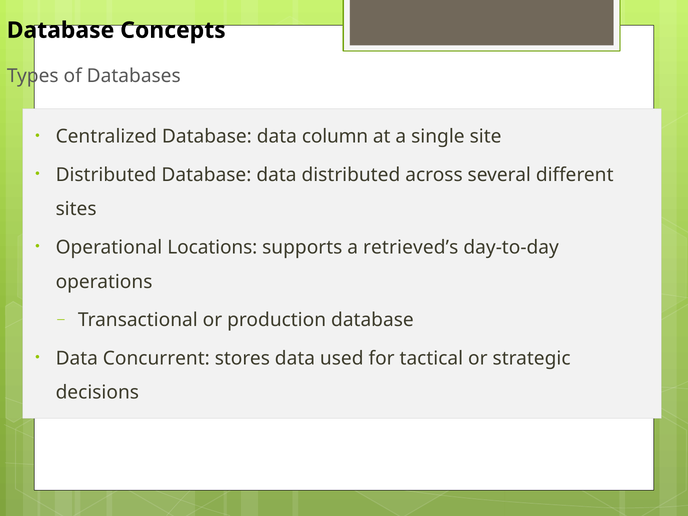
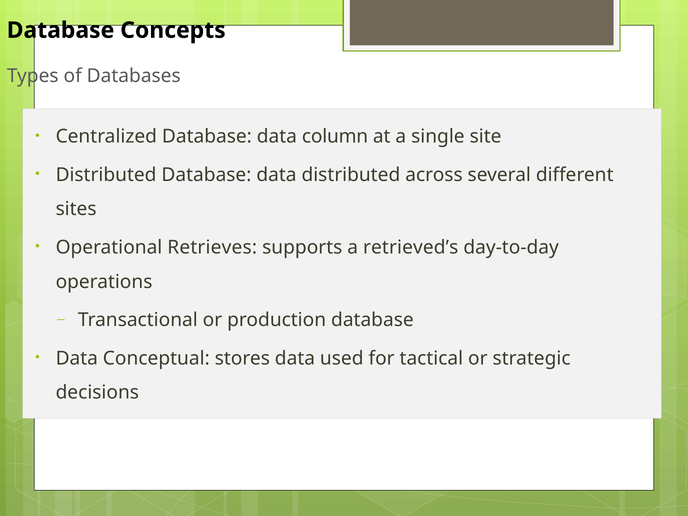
Locations: Locations -> Retrieves
Concurrent: Concurrent -> Conceptual
